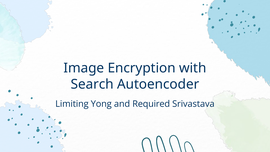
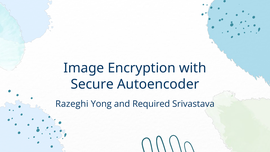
Search: Search -> Secure
Limiting: Limiting -> Razeghi
